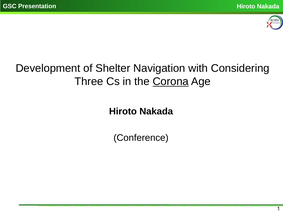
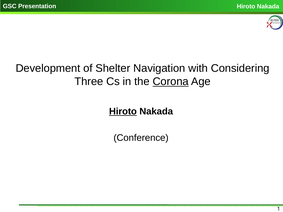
Hiroto at (123, 112) underline: none -> present
